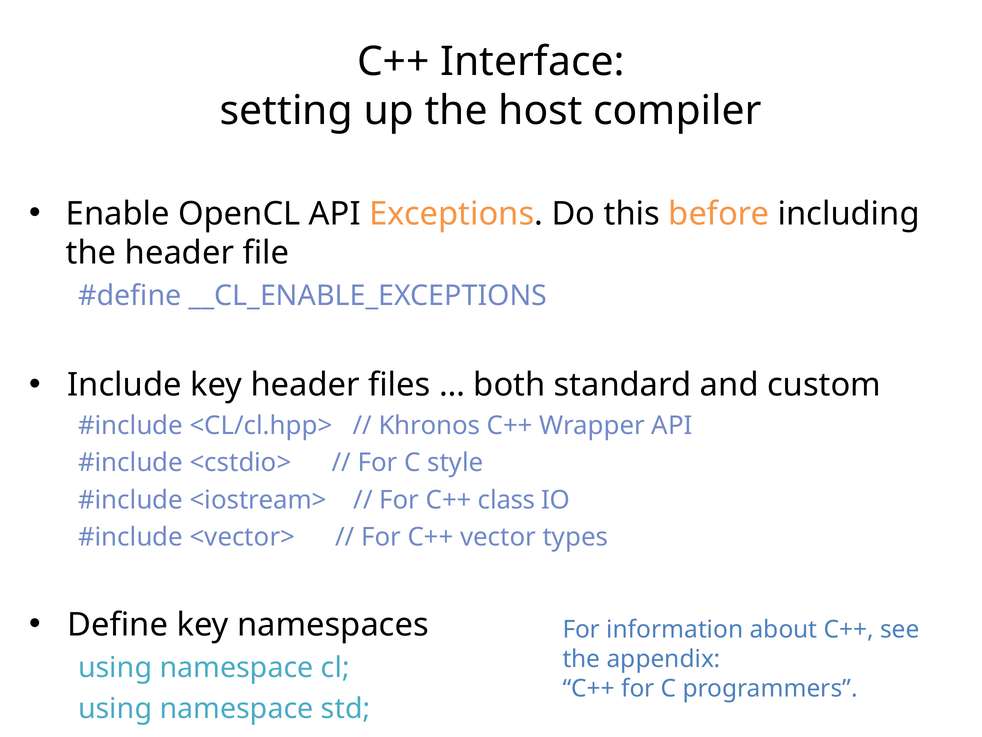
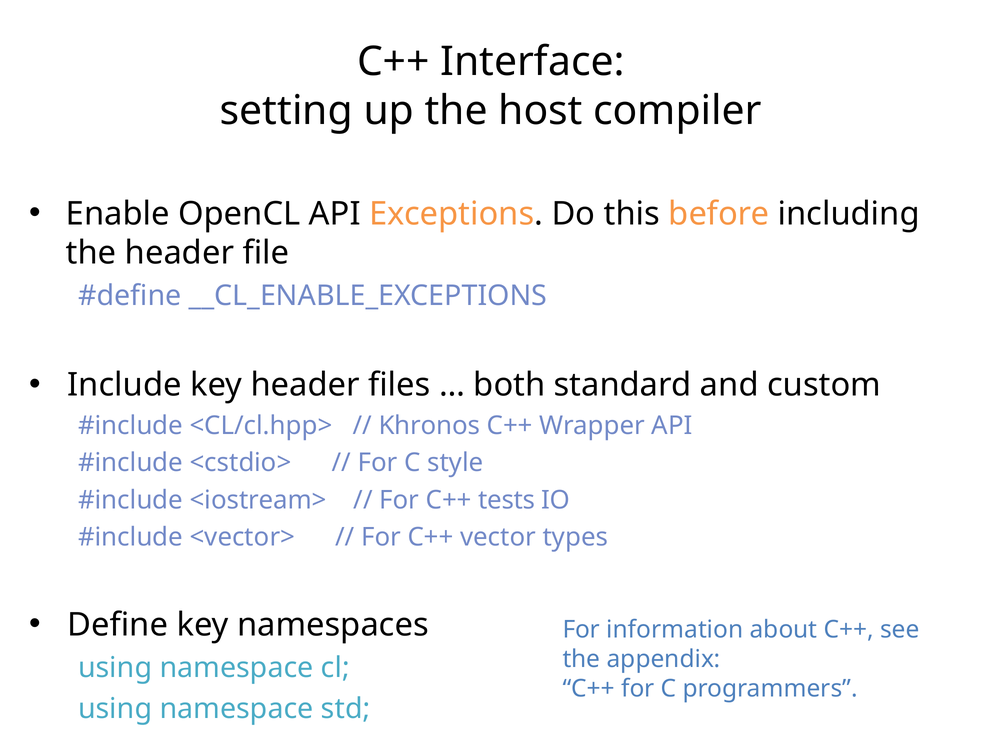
class: class -> tests
